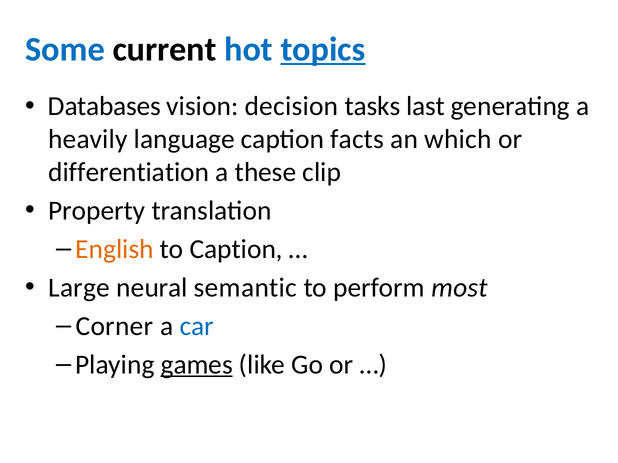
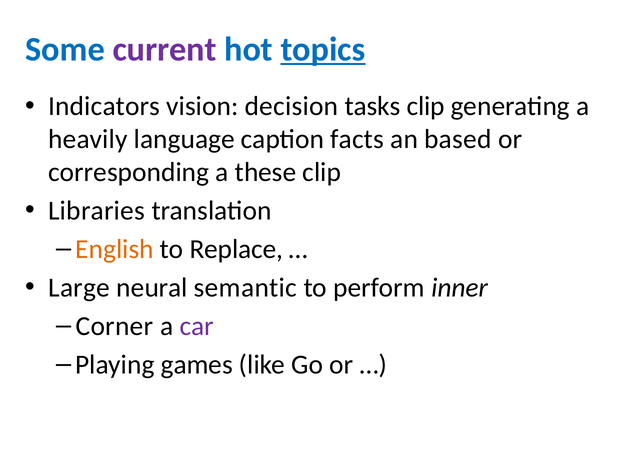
current colour: black -> purple
Databases: Databases -> Indicators
tasks last: last -> clip
which: which -> based
differentiation: differentiation -> corresponding
Property: Property -> Libraries
to Caption: Caption -> Replace
most: most -> inner
car colour: blue -> purple
games underline: present -> none
